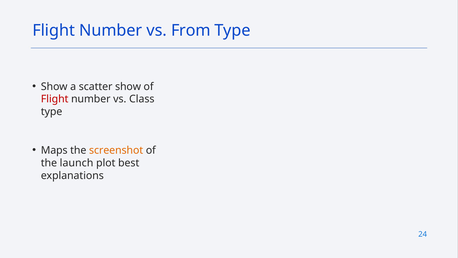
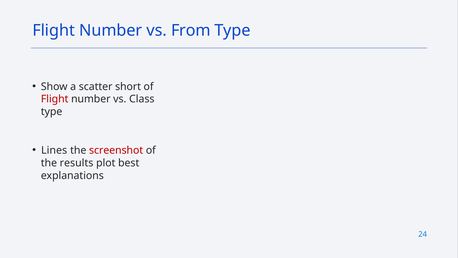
scatter show: show -> short
Maps: Maps -> Lines
screenshot colour: orange -> red
launch: launch -> results
